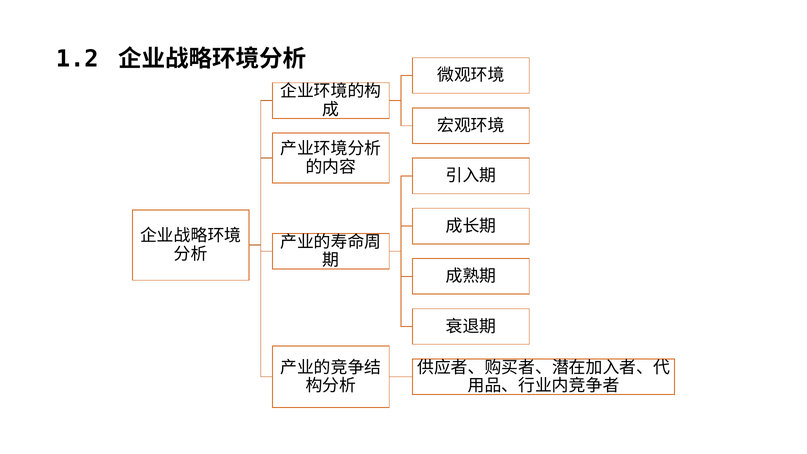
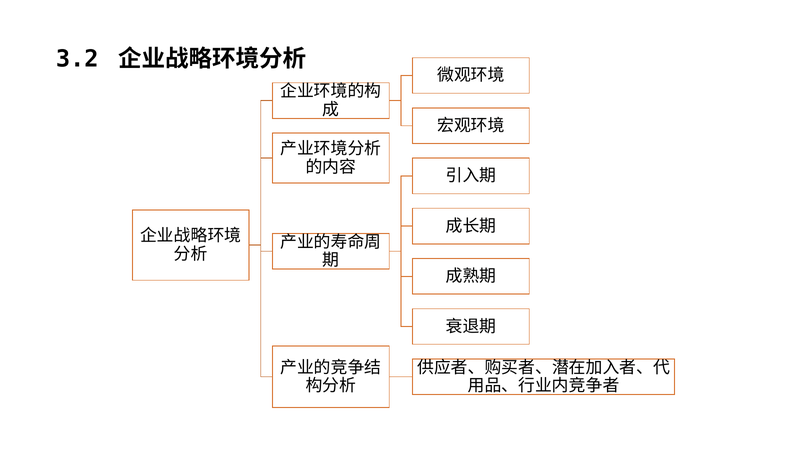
1.2: 1.2 -> 3.2
